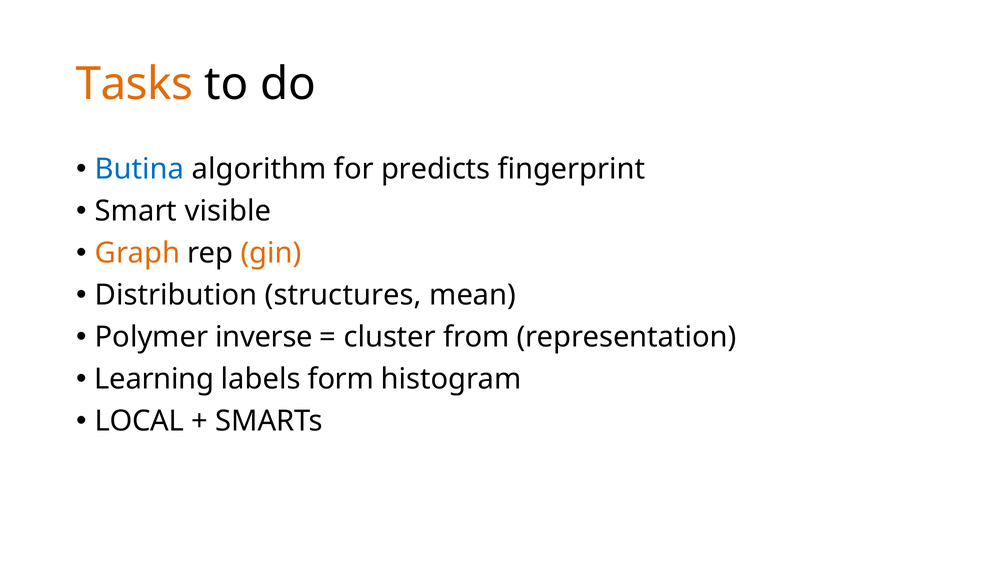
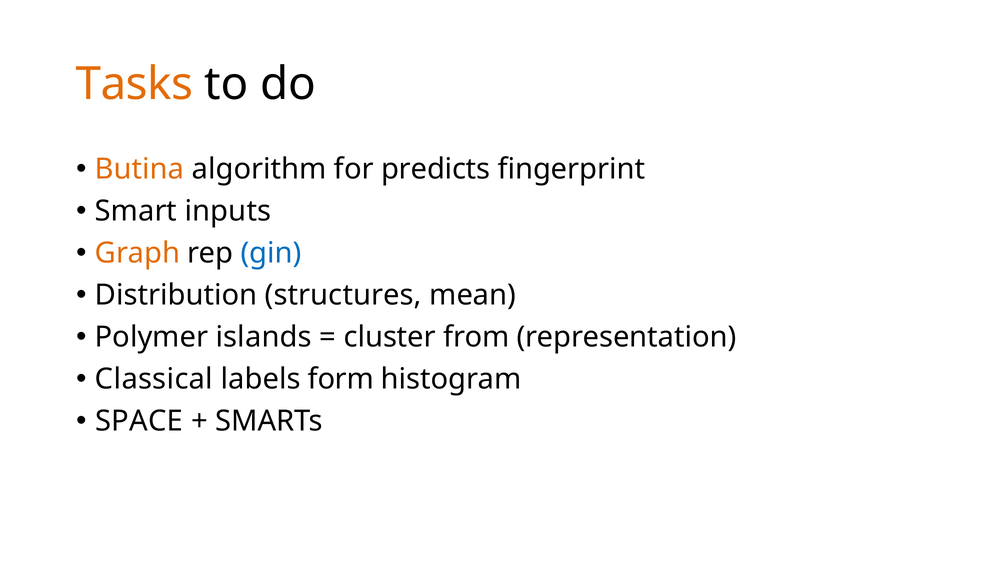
Butina colour: blue -> orange
visible: visible -> inputs
gin colour: orange -> blue
inverse: inverse -> islands
Learning: Learning -> Classical
LOCAL: LOCAL -> SPACE
